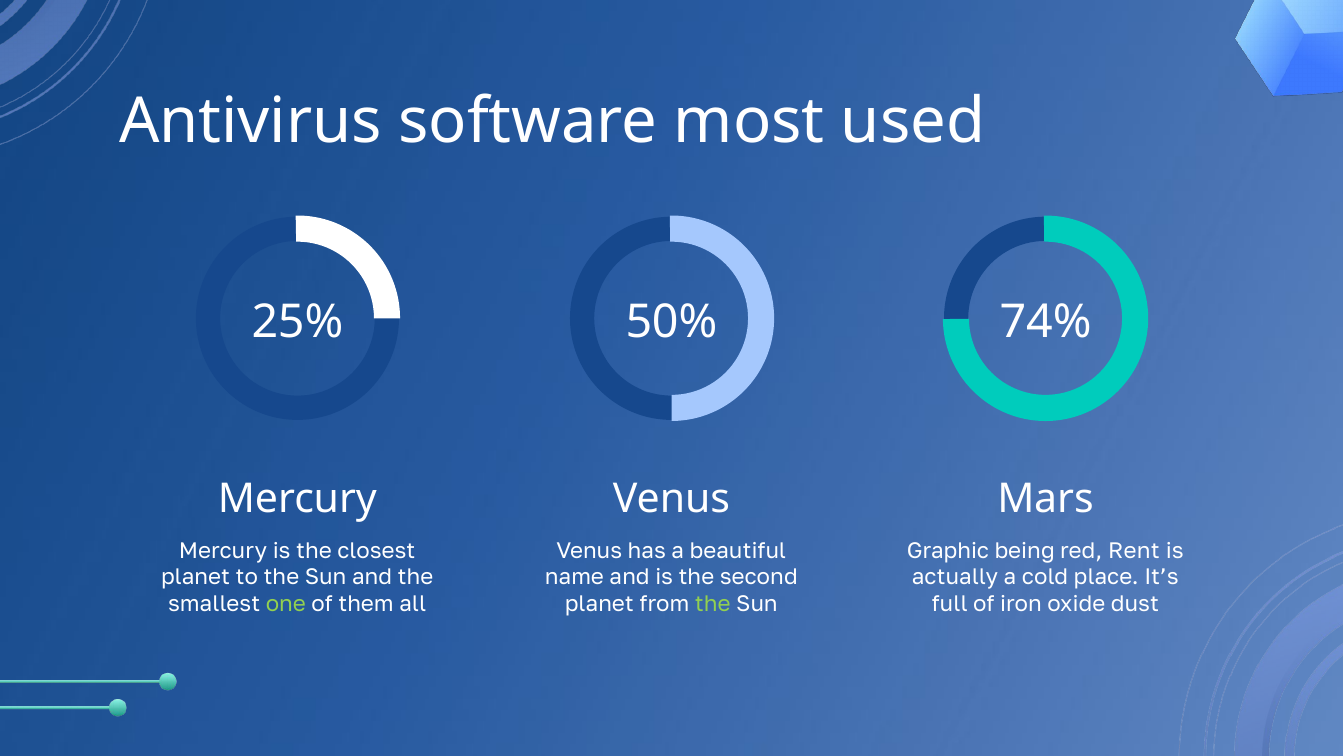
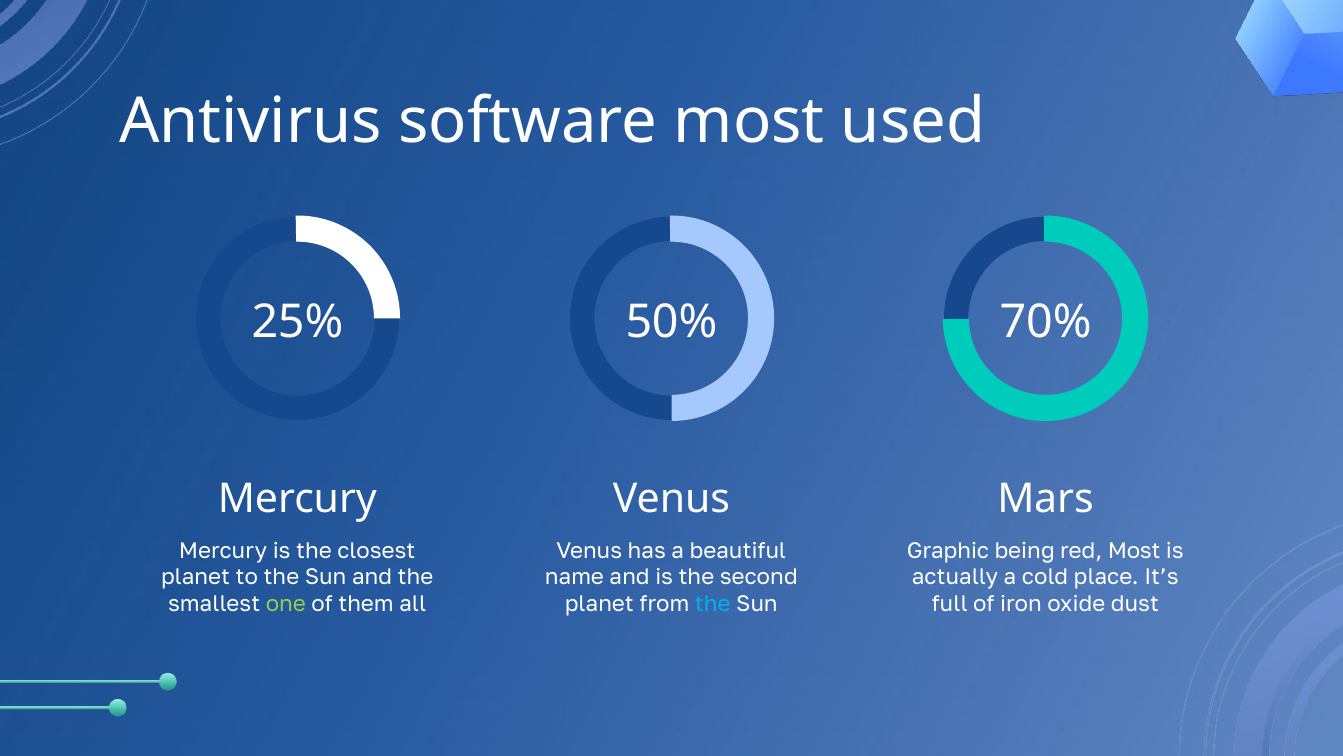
74%: 74% -> 70%
red Rent: Rent -> Most
the at (713, 604) colour: light green -> light blue
